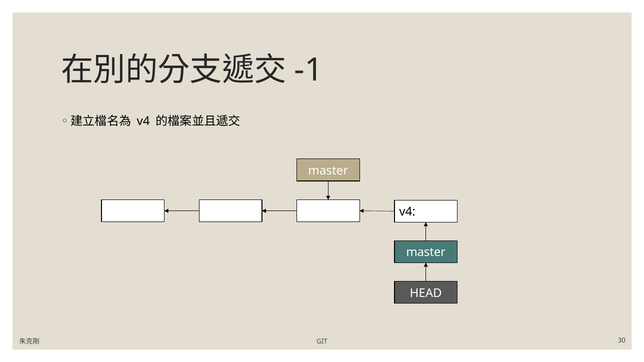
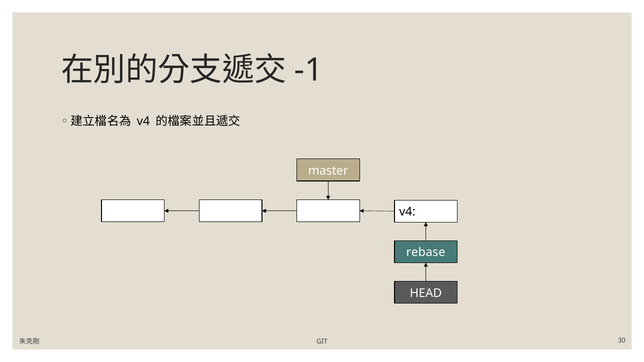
master at (426, 253): master -> rebase
